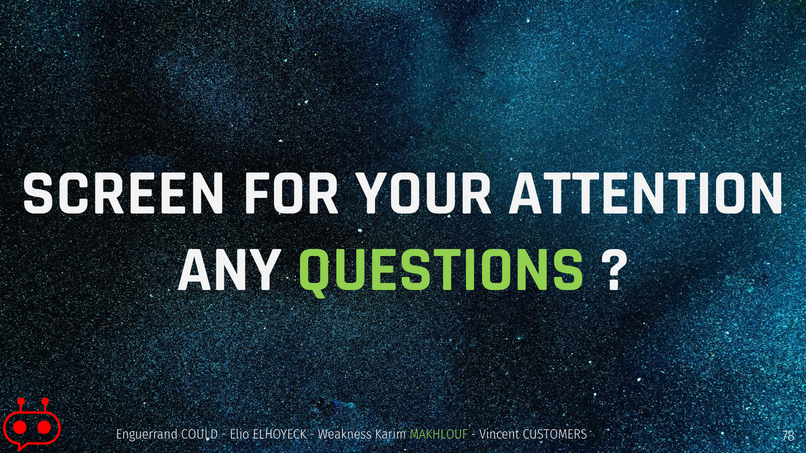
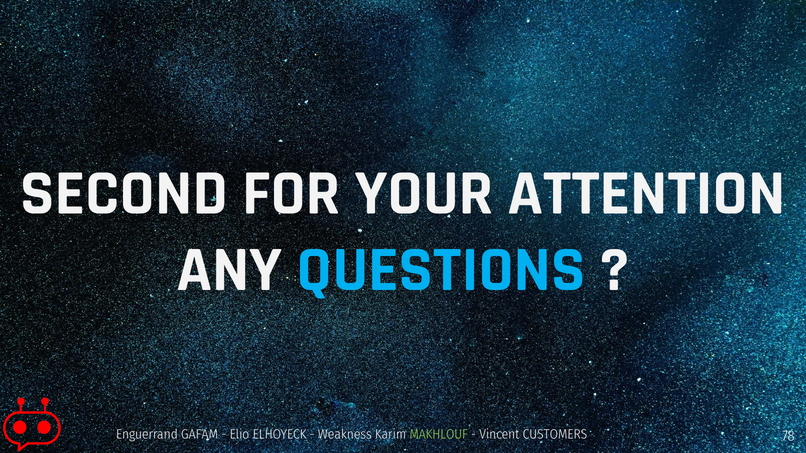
SCREEN: SCREEN -> SECOND
QUESTIONS colour: light green -> light blue
COULD: COULD -> GAFAM
